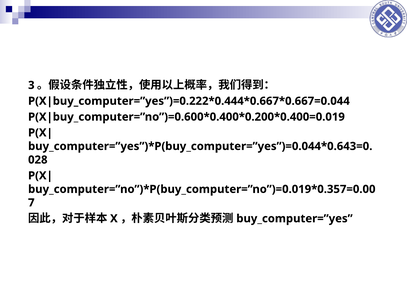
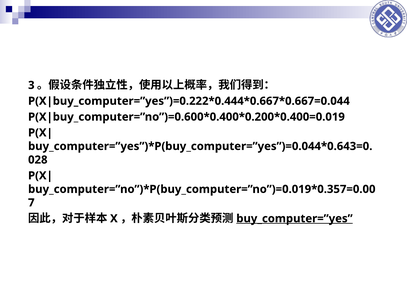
buy_computer=”yes underline: none -> present
